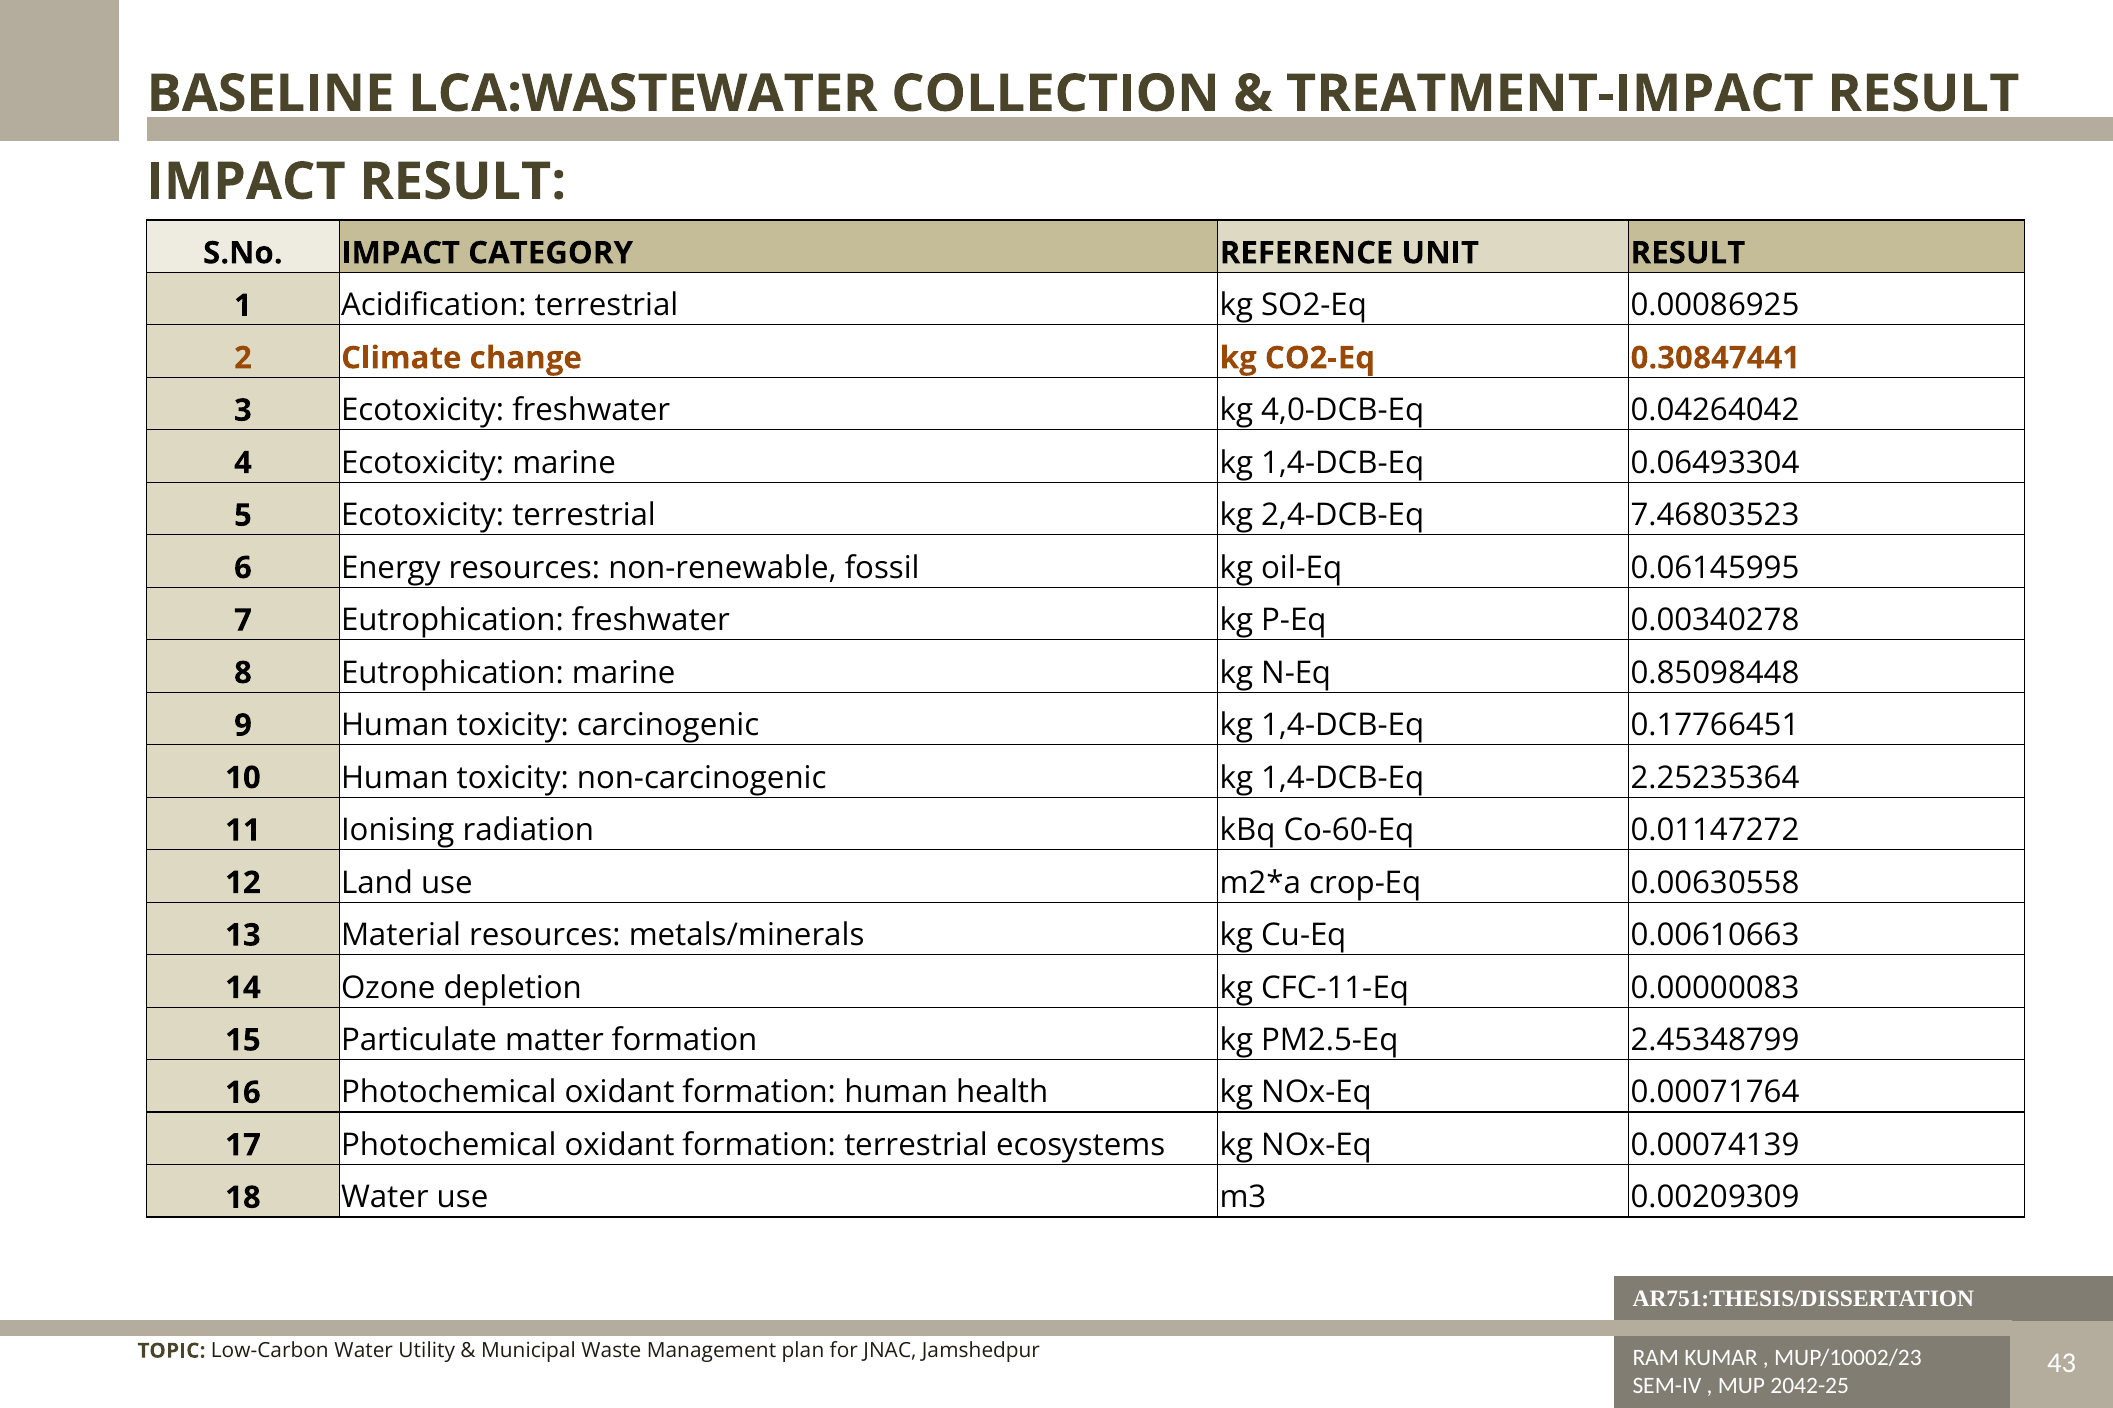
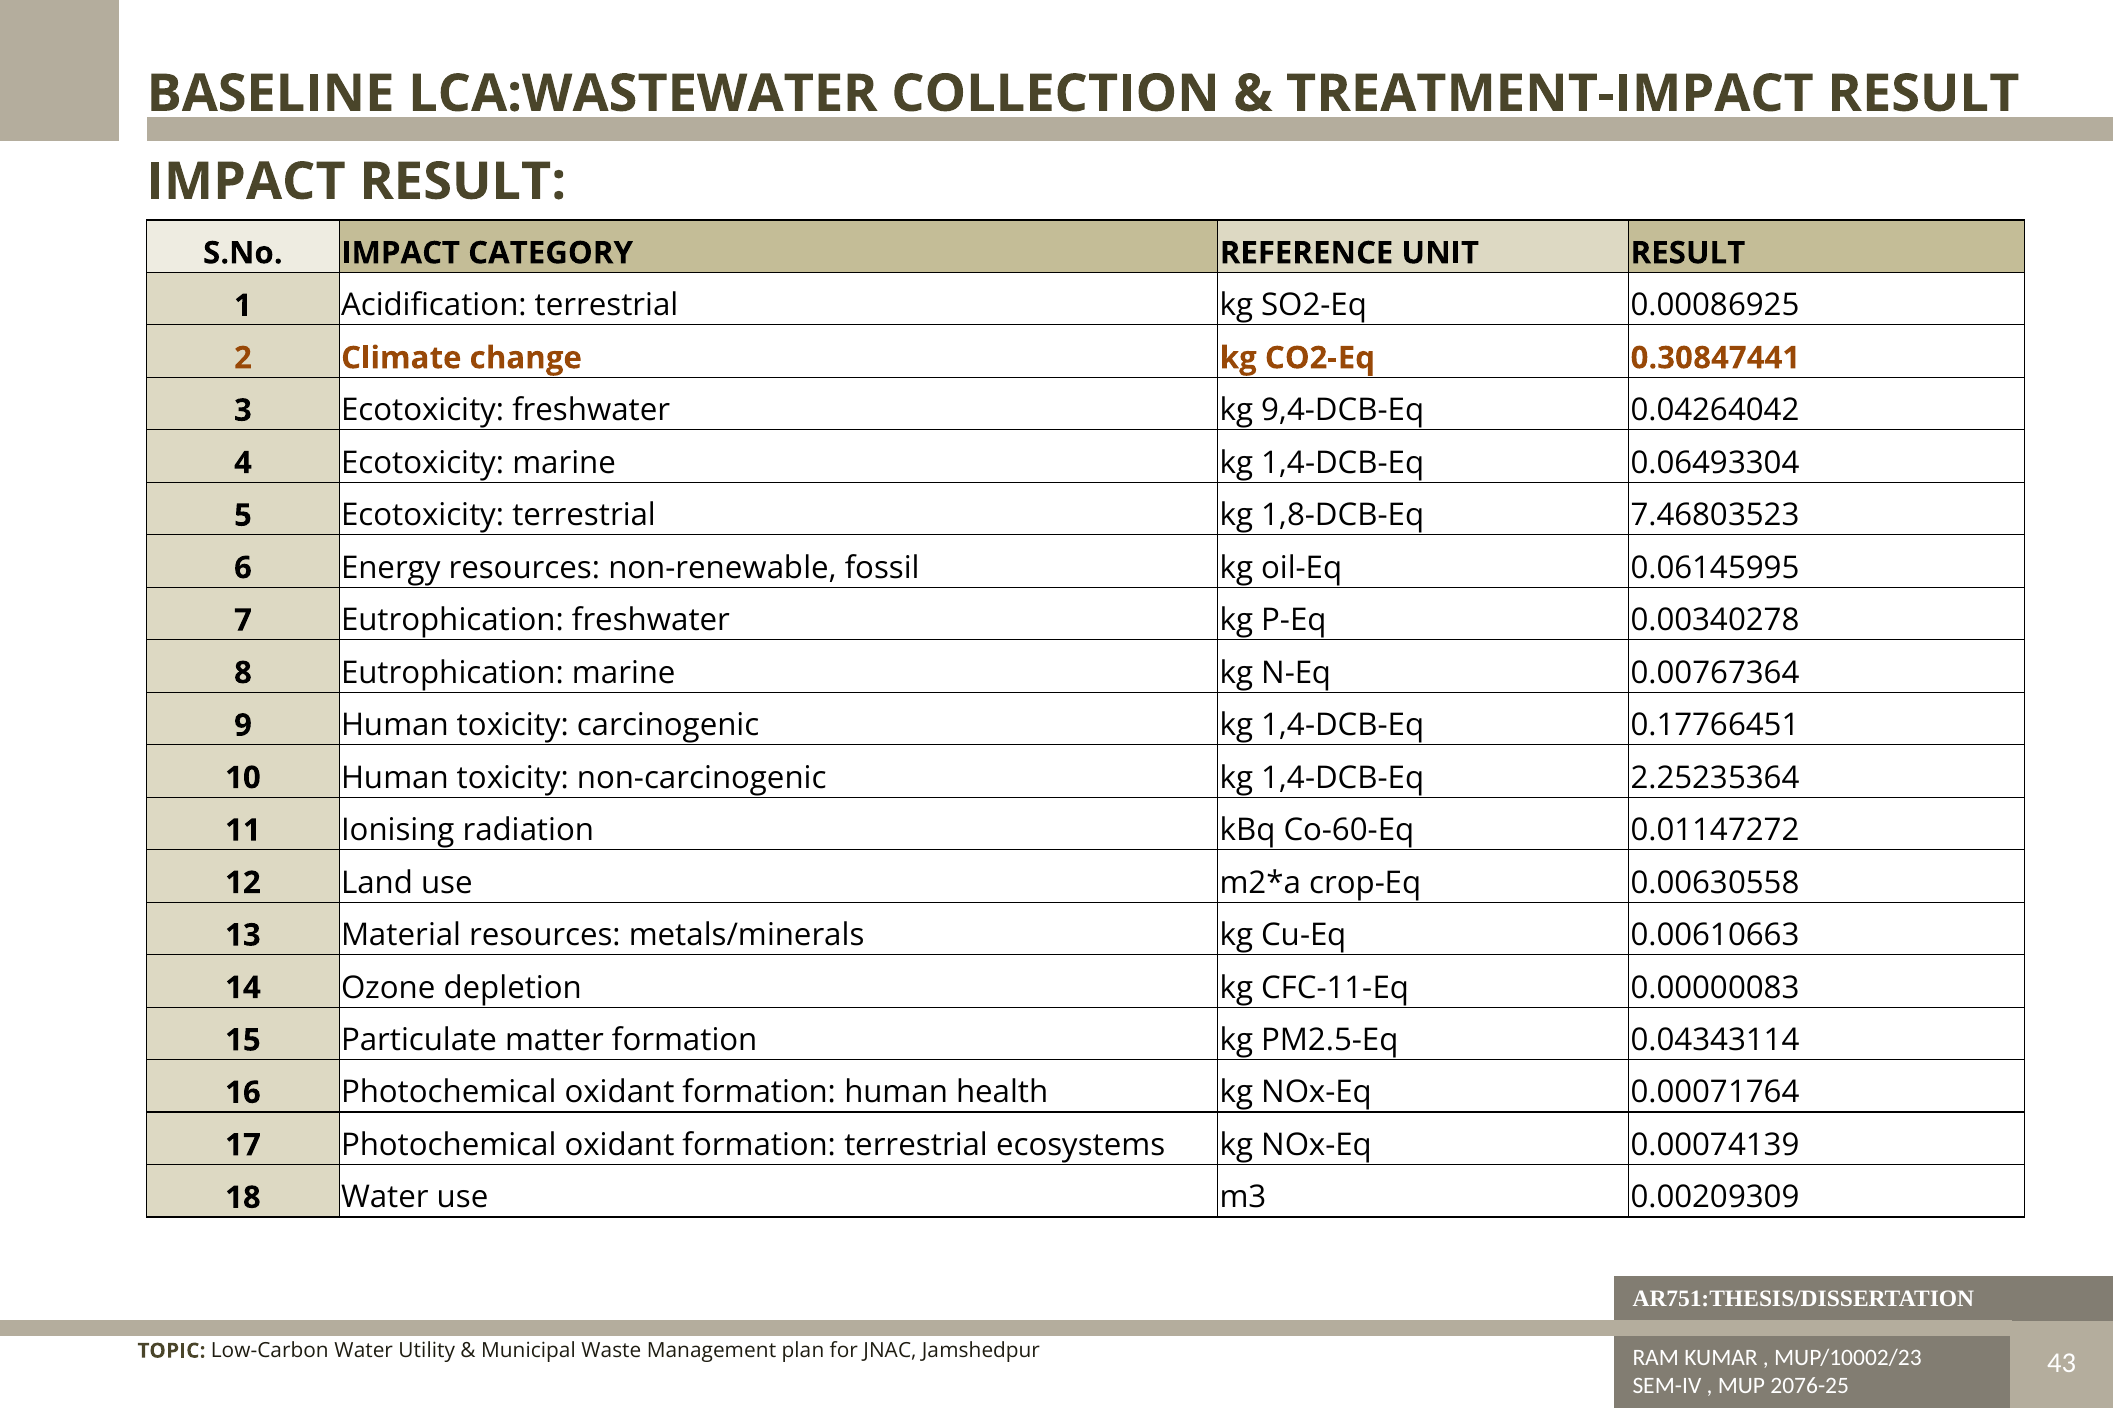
4,0-DCB-Eq: 4,0-DCB-Eq -> 9,4-DCB-Eq
2,4-DCB-Eq: 2,4-DCB-Eq -> 1,8-DCB-Eq
0.85098448: 0.85098448 -> 0.00767364
2.45348799: 2.45348799 -> 0.04343114
2042-25: 2042-25 -> 2076-25
